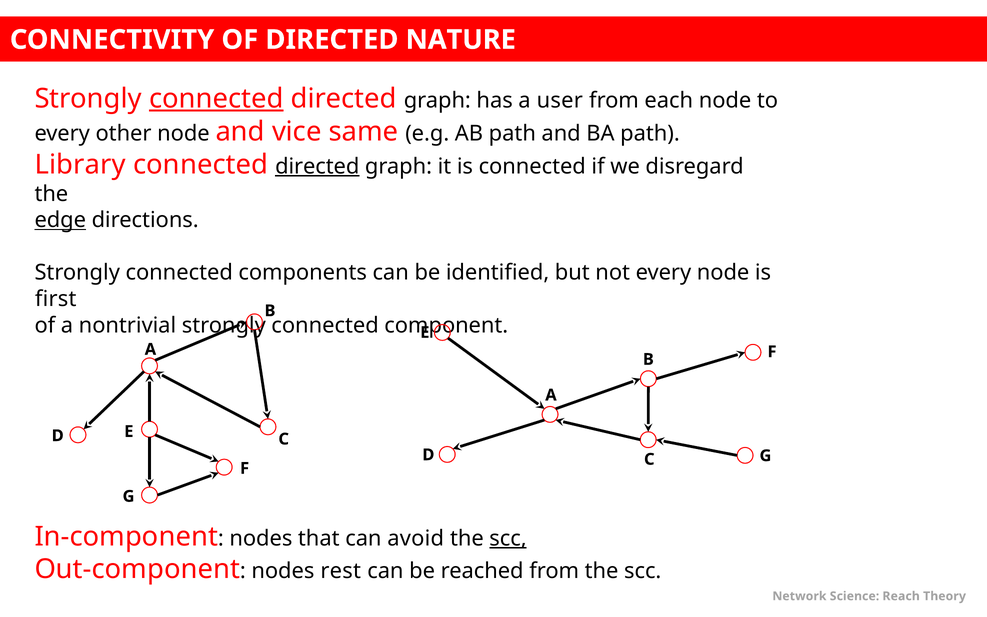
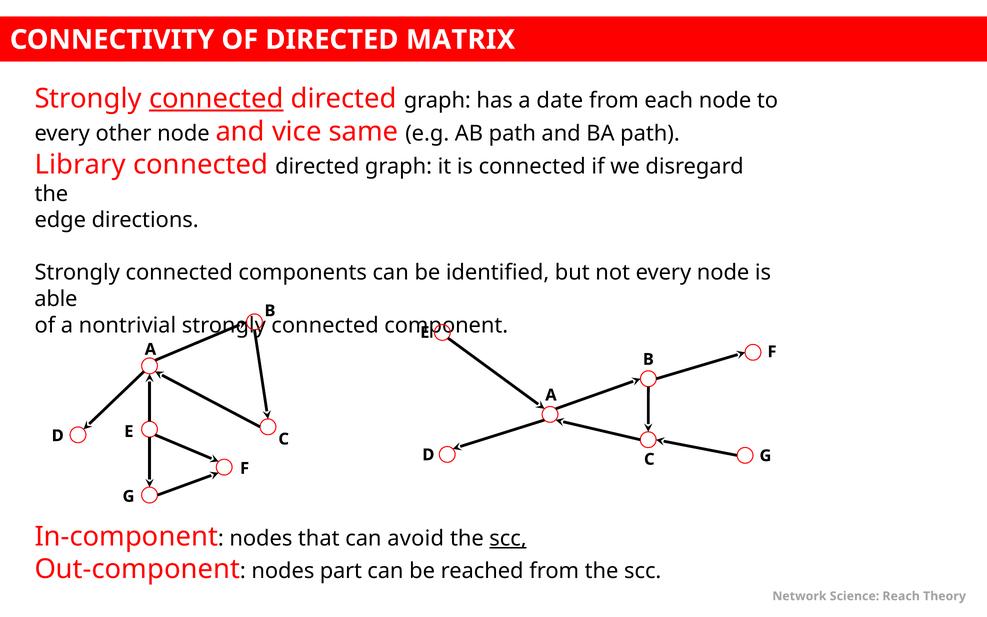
NATURE: NATURE -> MATRIX
user: user -> date
directed at (317, 166) underline: present -> none
edge underline: present -> none
first: first -> able
rest: rest -> part
